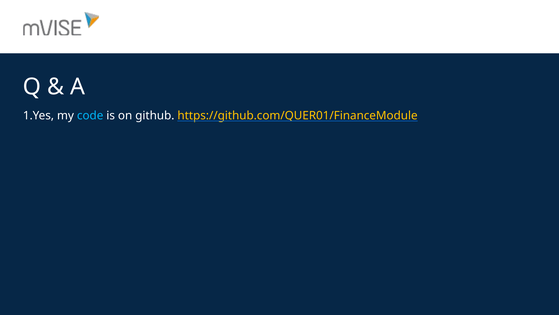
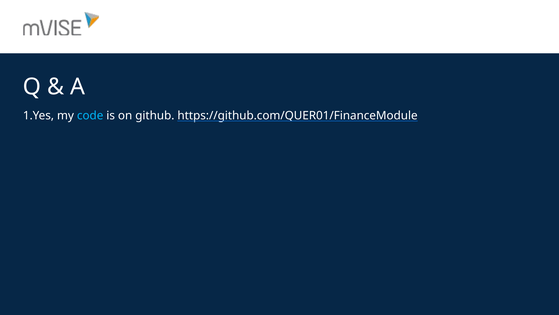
https://github.com/QUER01/FinanceModule colour: yellow -> white
